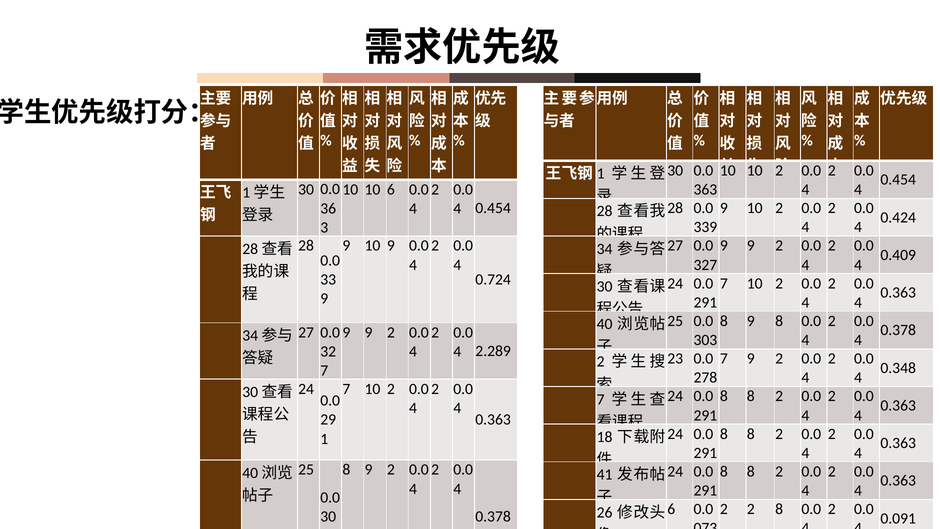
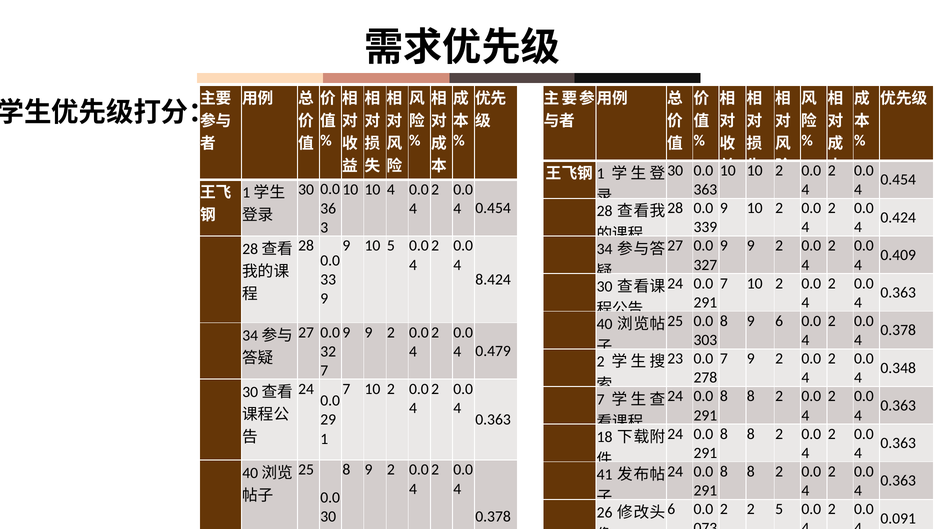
10 6: 6 -> 4
10 9: 9 -> 5
0.724: 0.724 -> 8.424
9 8: 8 -> 6
2.289: 2.289 -> 0.479
2 8: 8 -> 5
